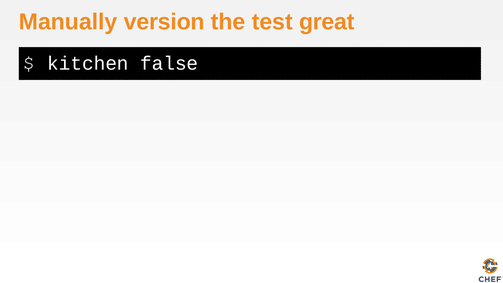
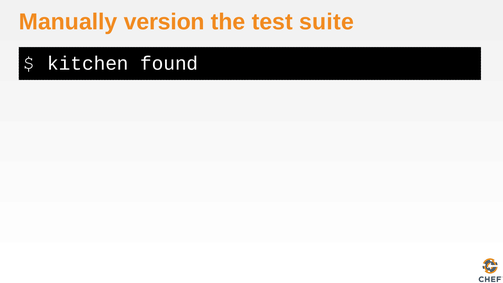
great: great -> suite
false: false -> found
